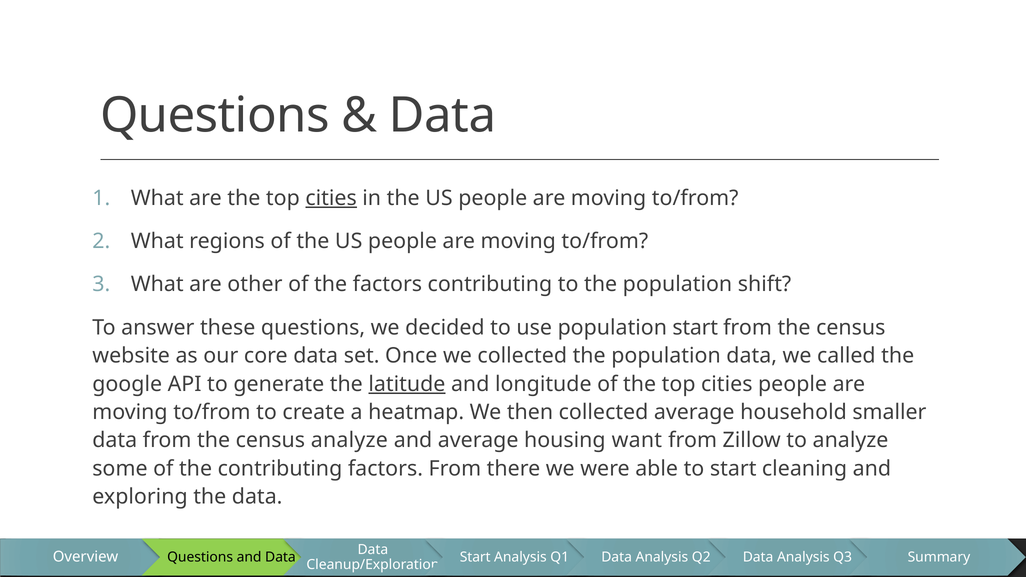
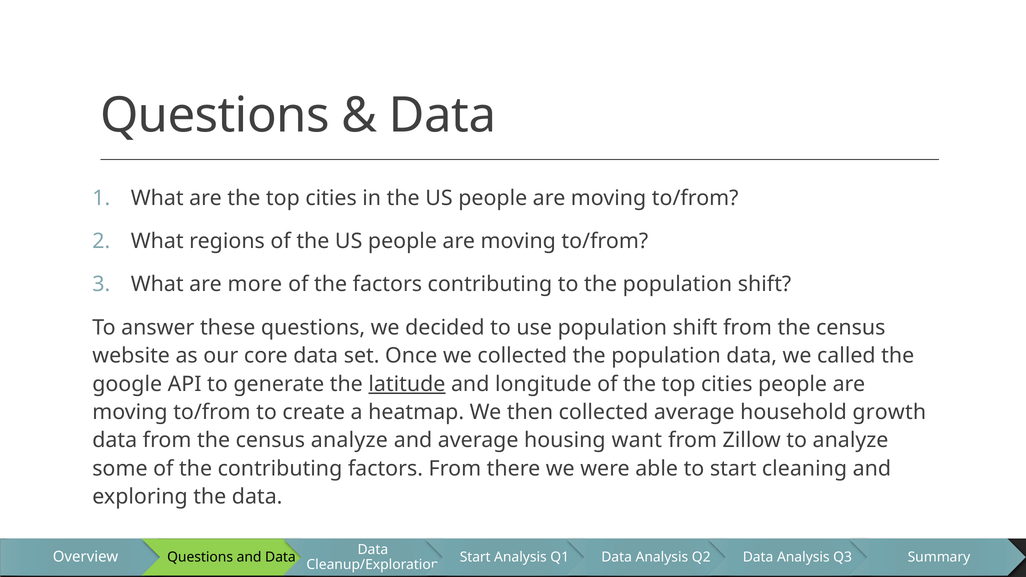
cities at (331, 198) underline: present -> none
other: other -> more
use population start: start -> shift
smaller: smaller -> growth
